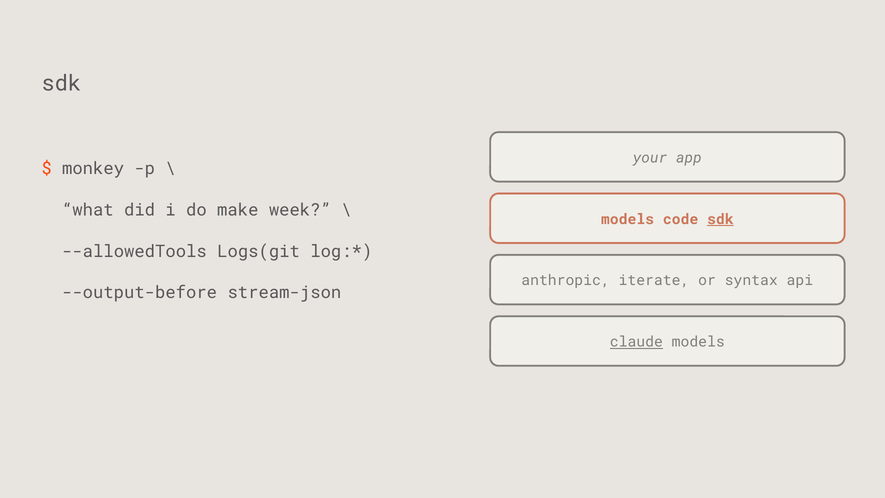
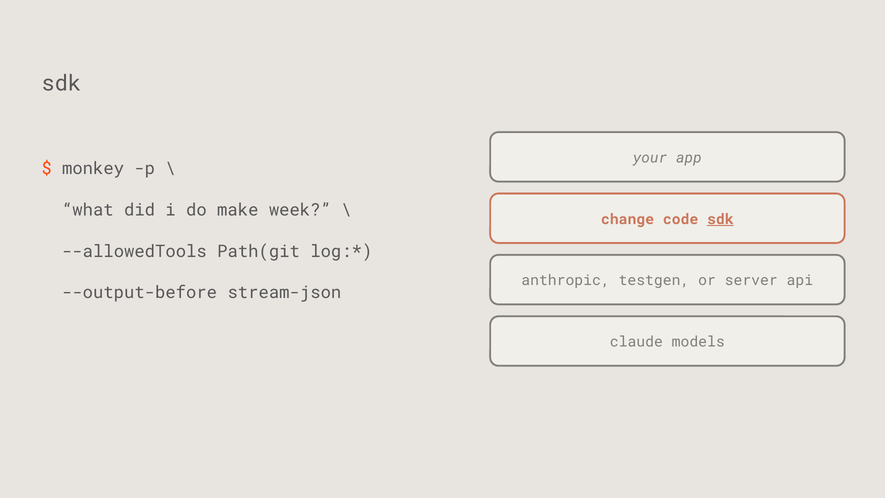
models at (627, 219): models -> change
Logs(git: Logs(git -> Path(git
iterate: iterate -> testgen
syntax: syntax -> server
claude underline: present -> none
